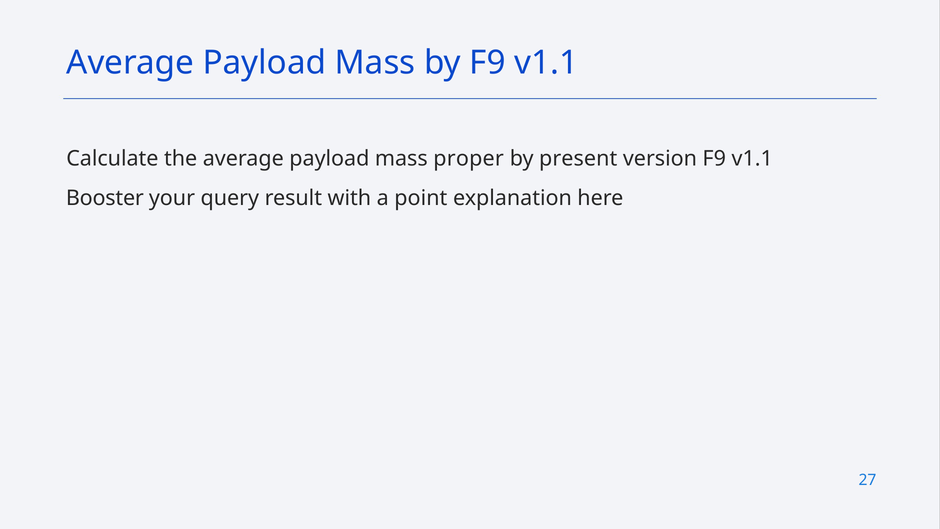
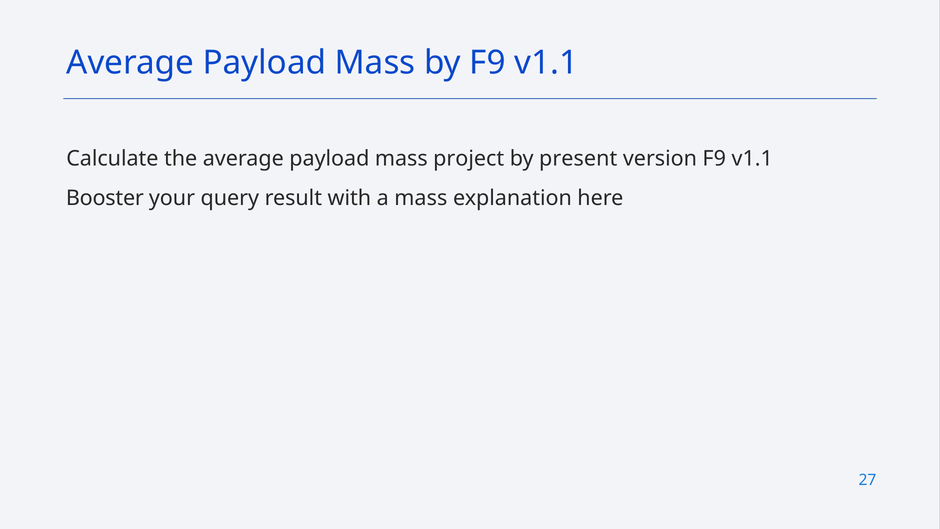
proper: proper -> project
a point: point -> mass
